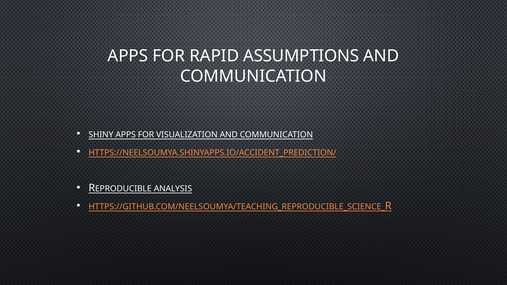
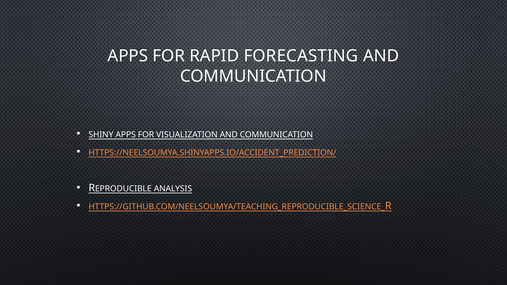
ASSUMPTIONS: ASSUMPTIONS -> FORECASTING
